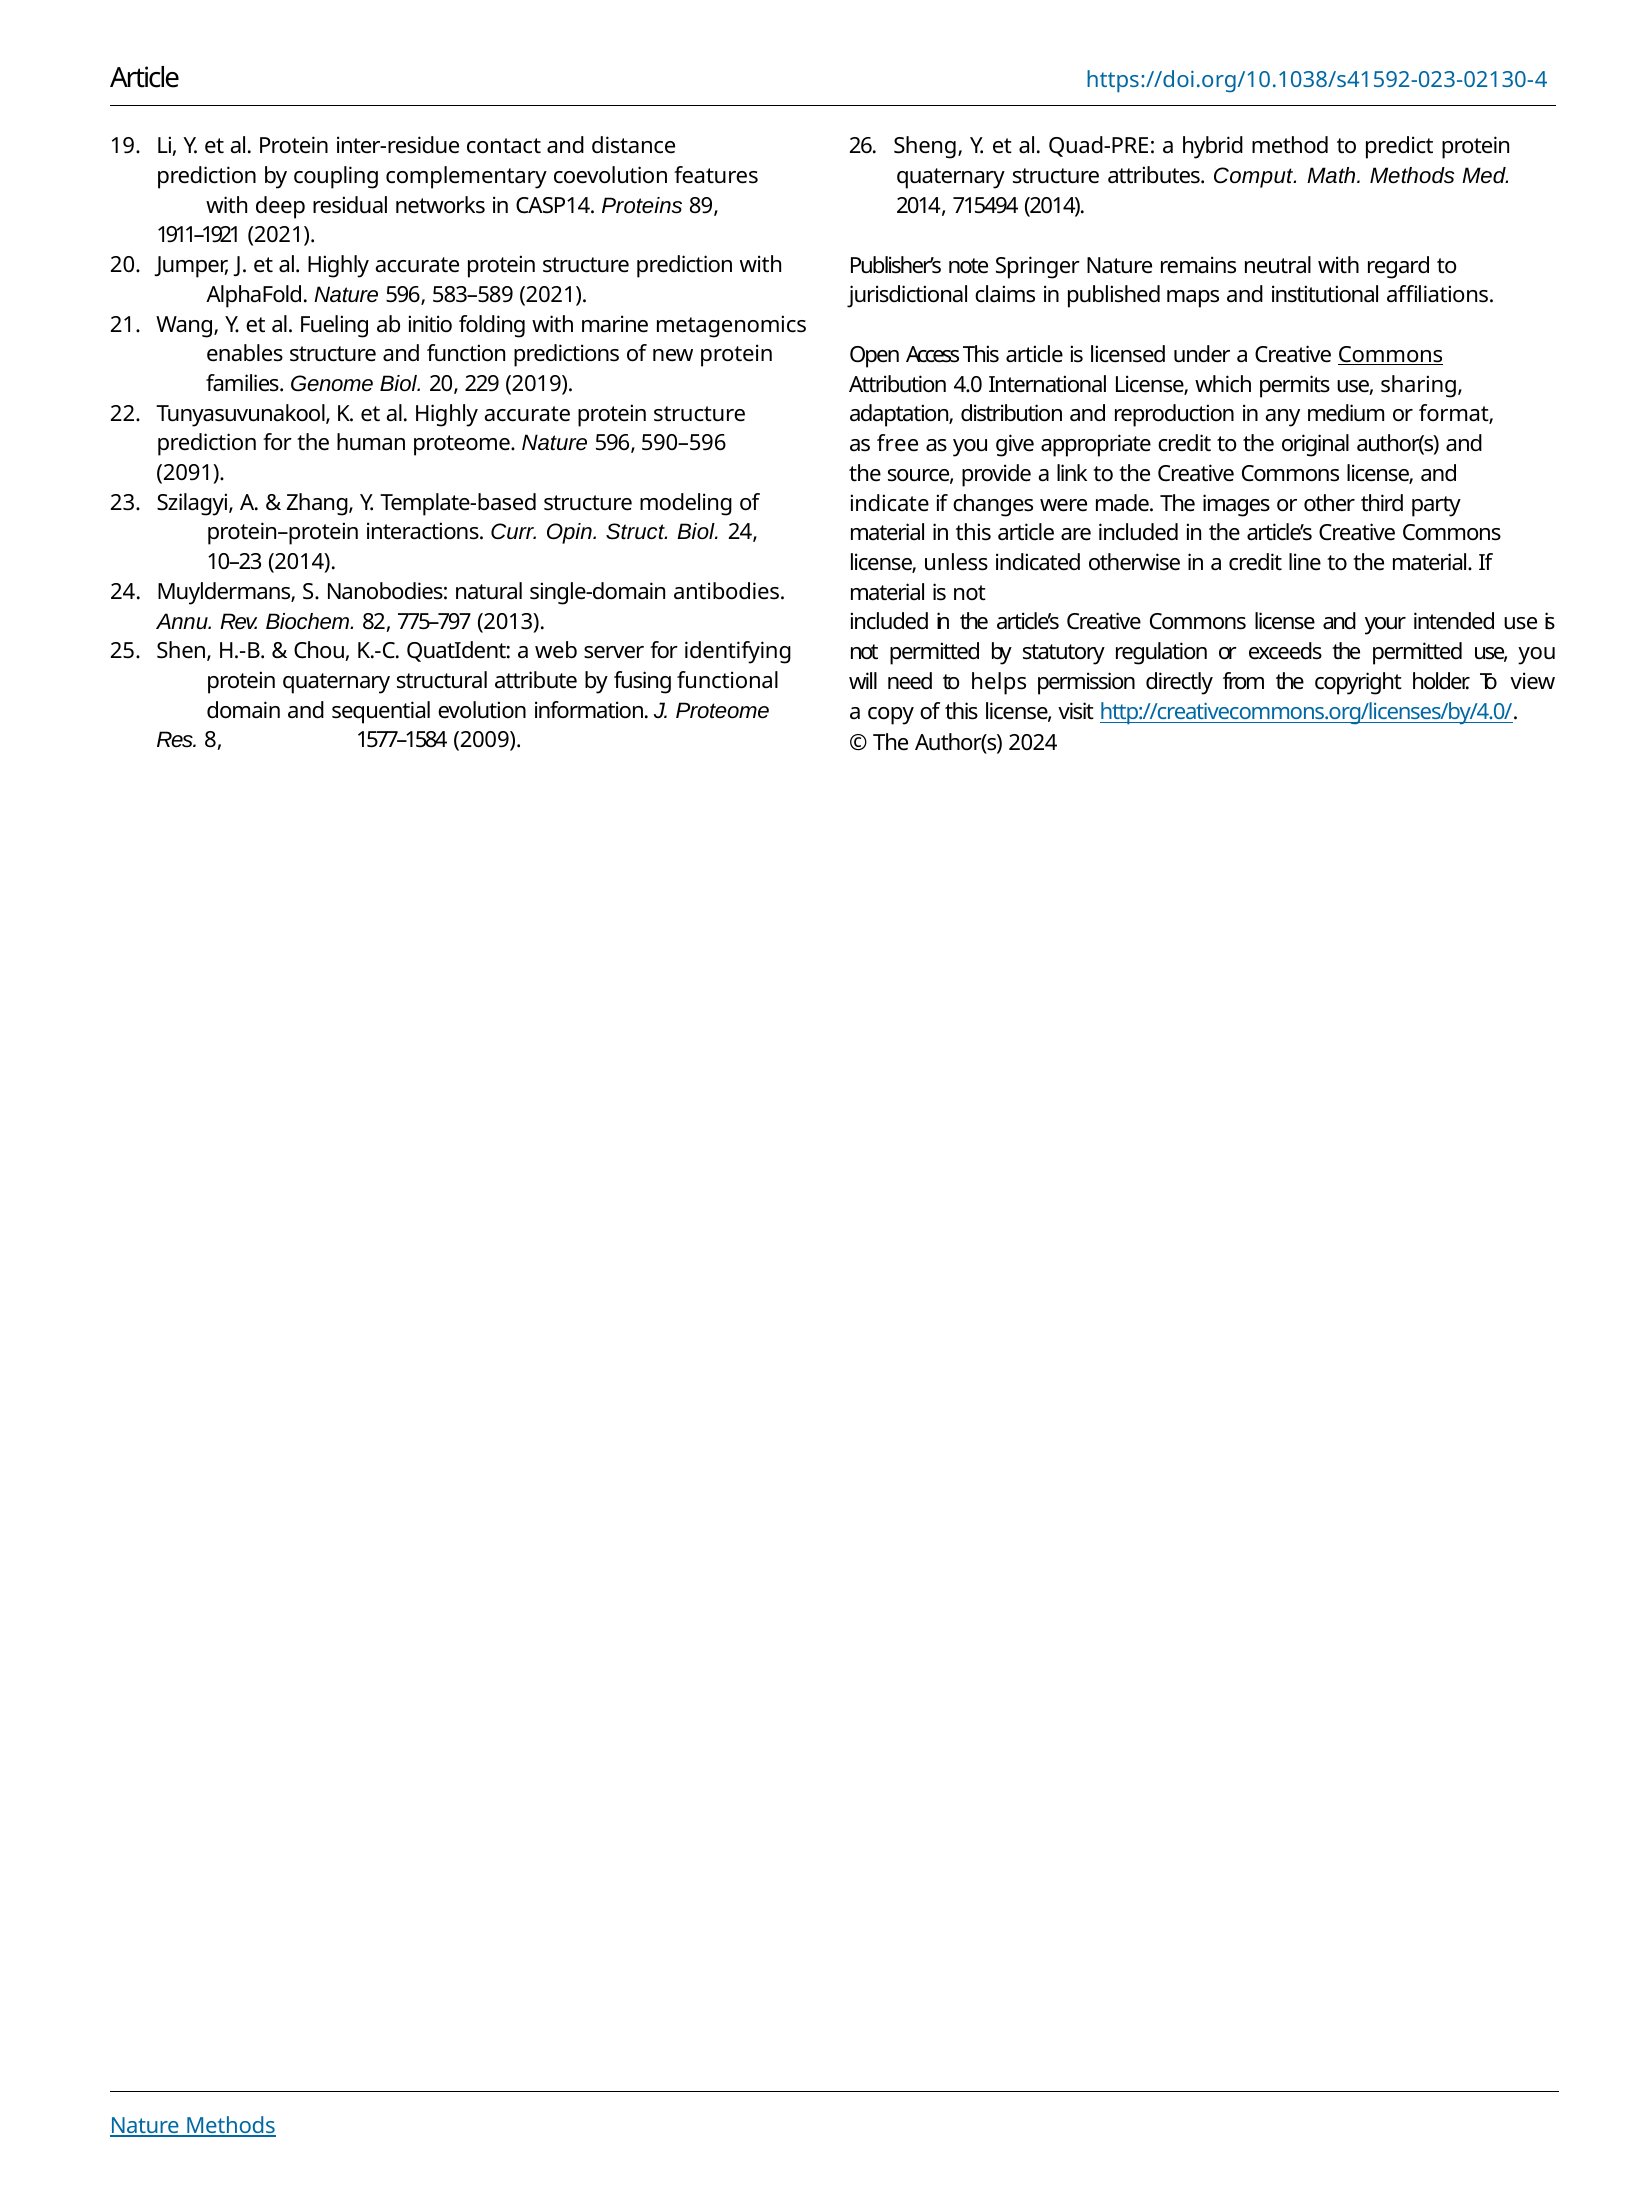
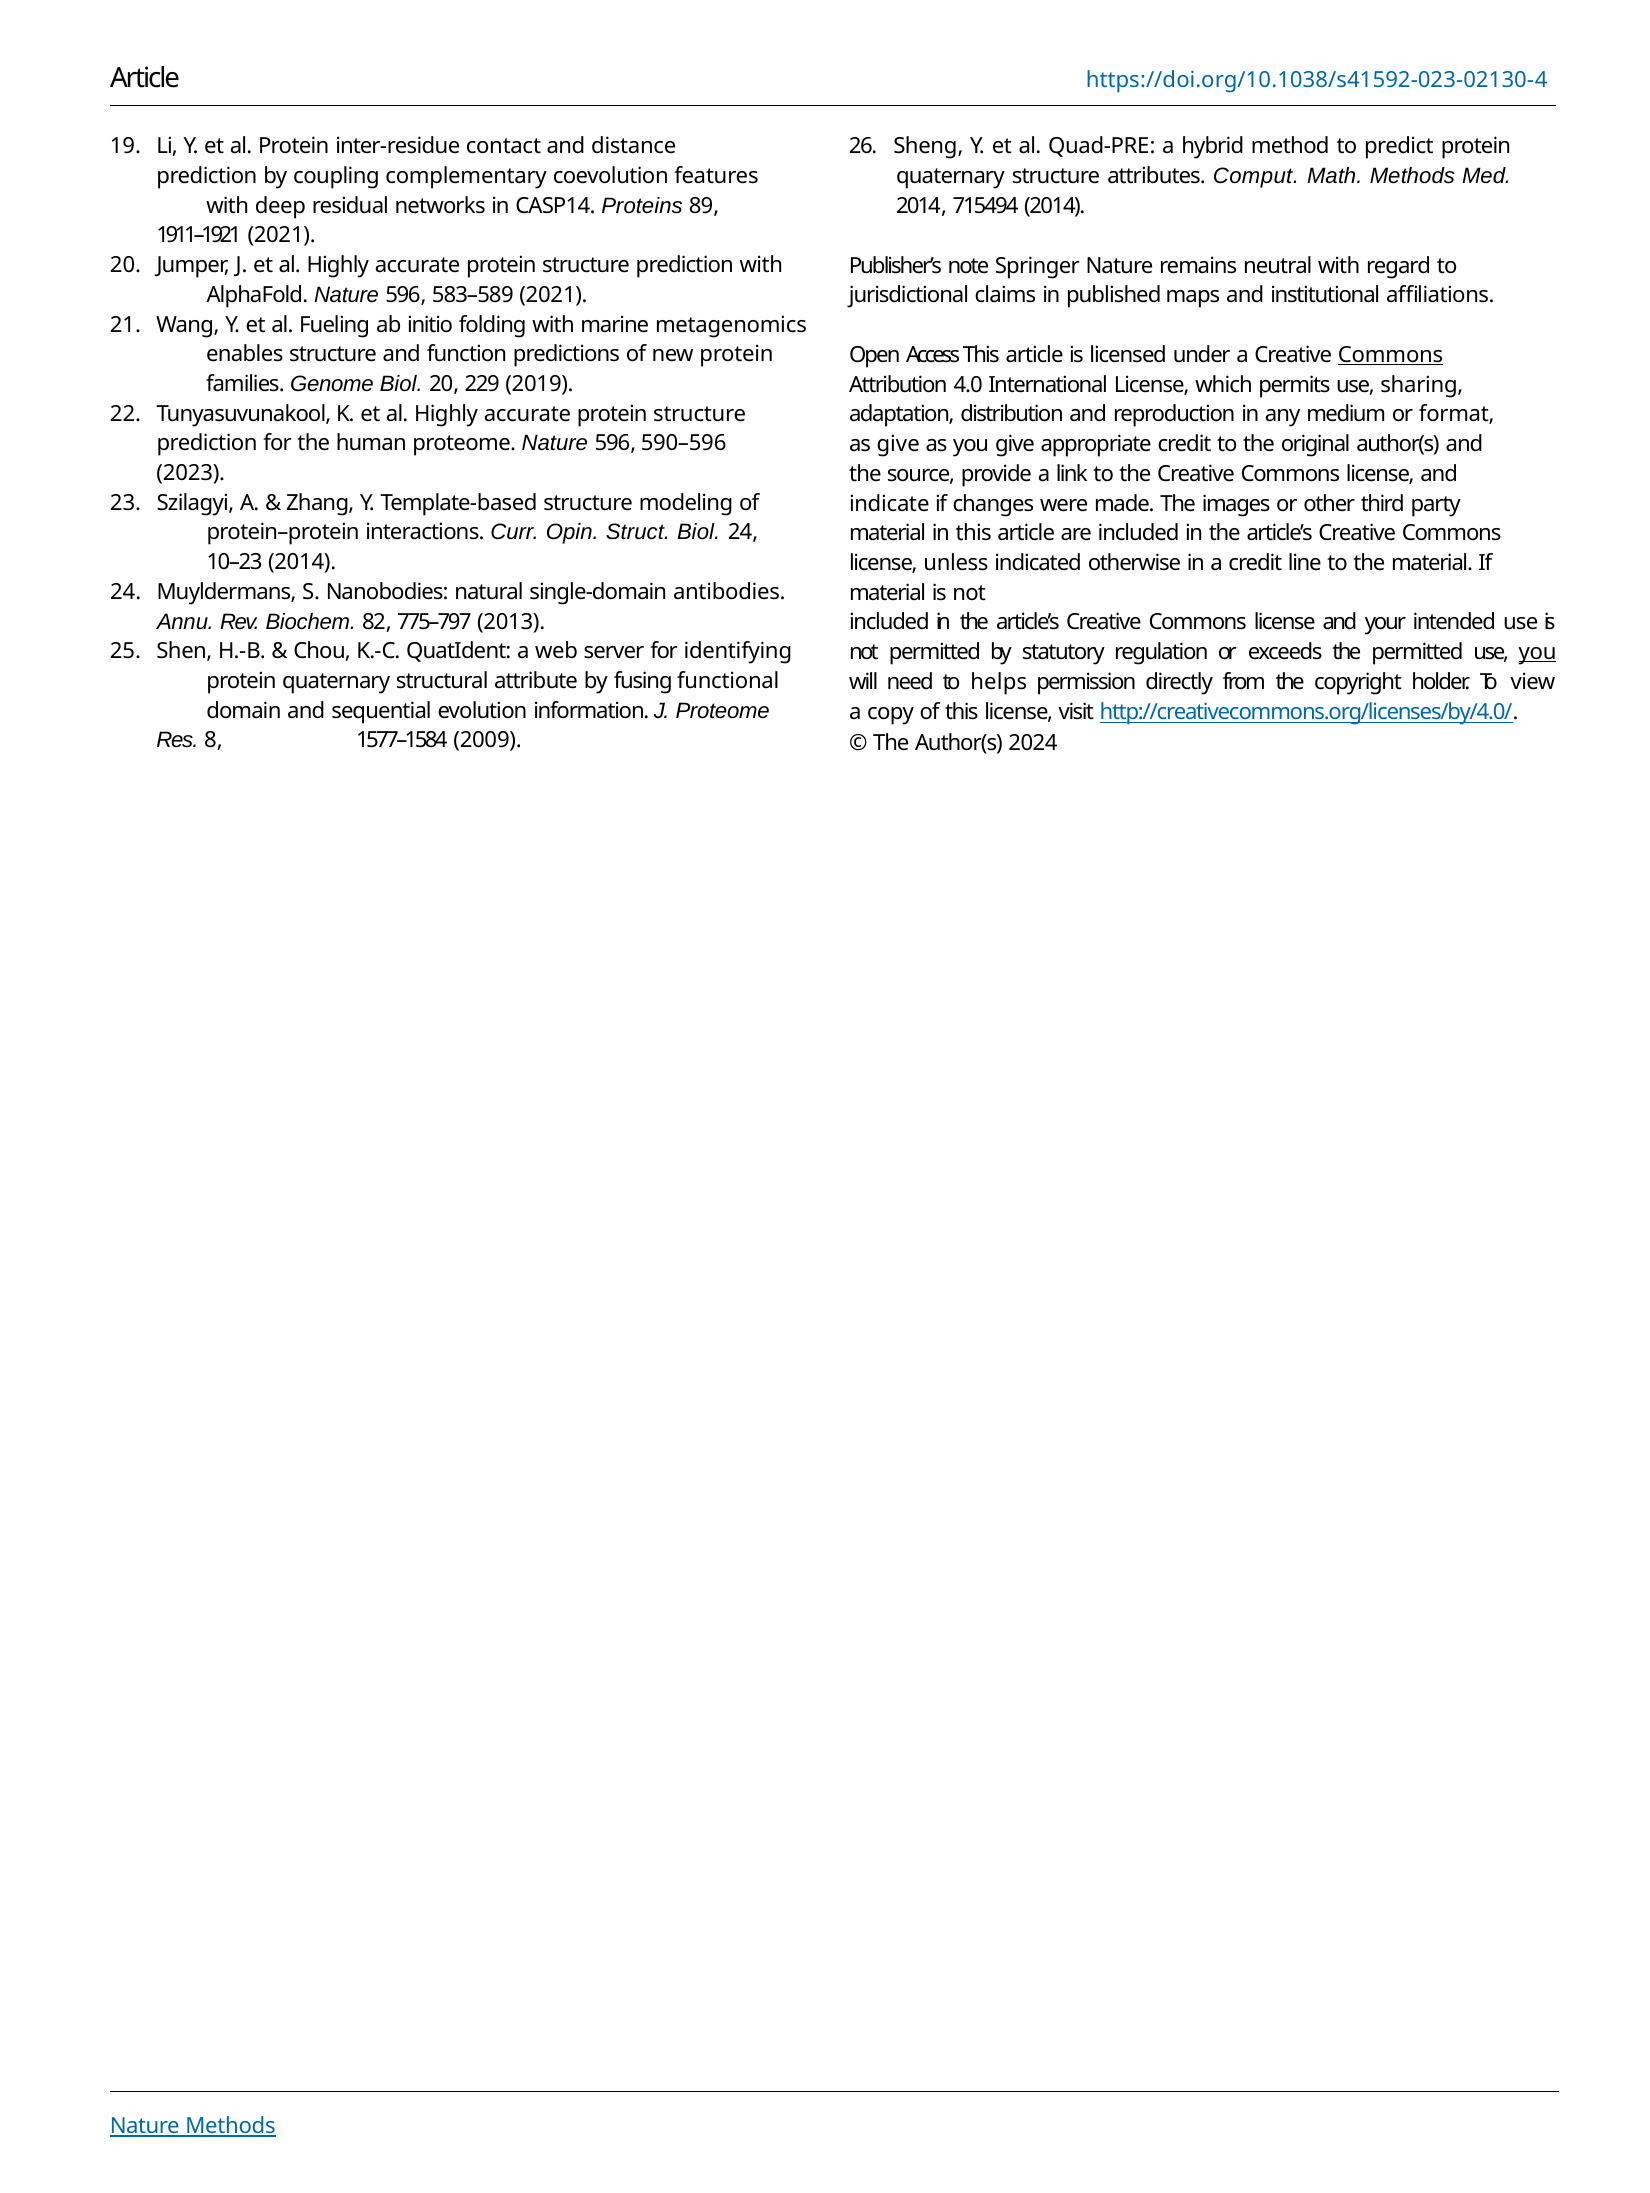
as free: free -> give
2091: 2091 -> 2023
you at (1538, 652) underline: none -> present
